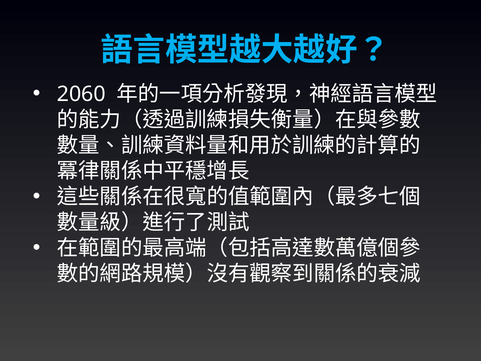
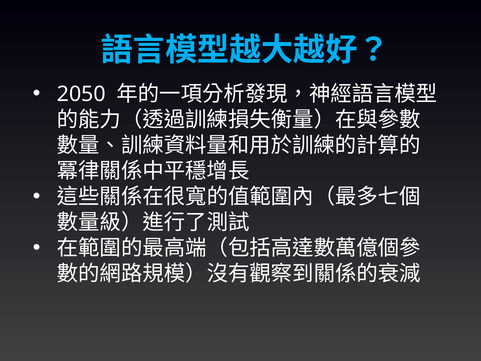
2060: 2060 -> 2050
